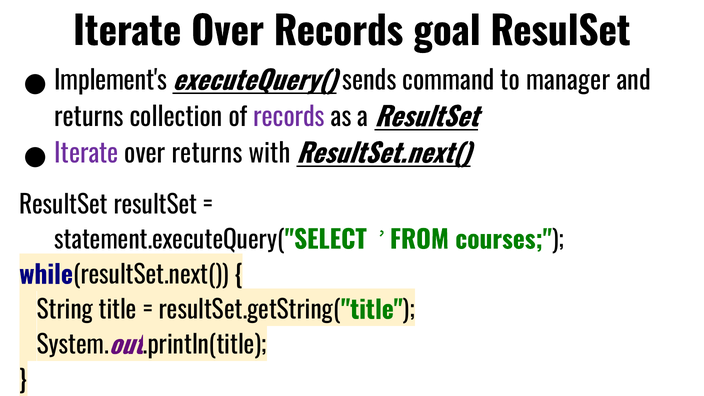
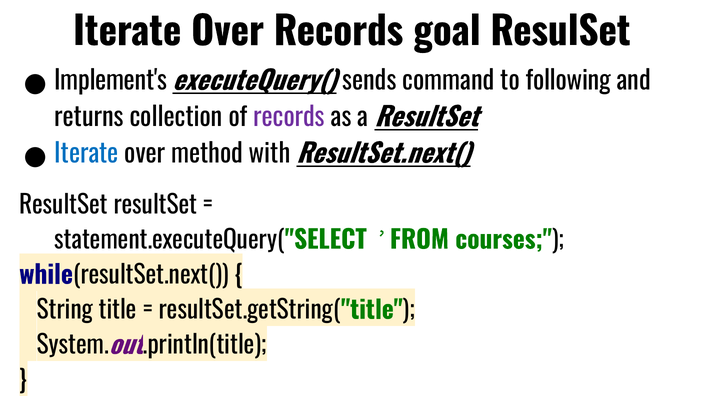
manager: manager -> following
Iterate at (86, 154) colour: purple -> blue
over returns: returns -> method
